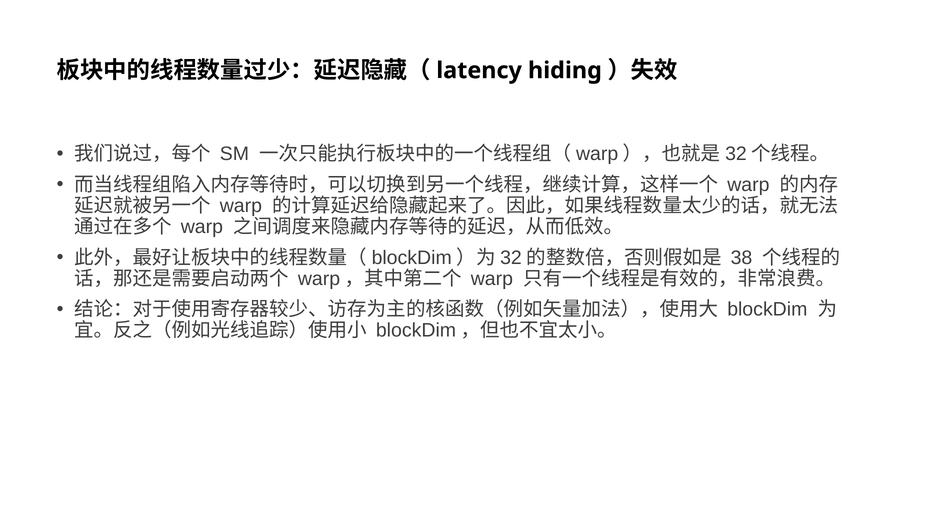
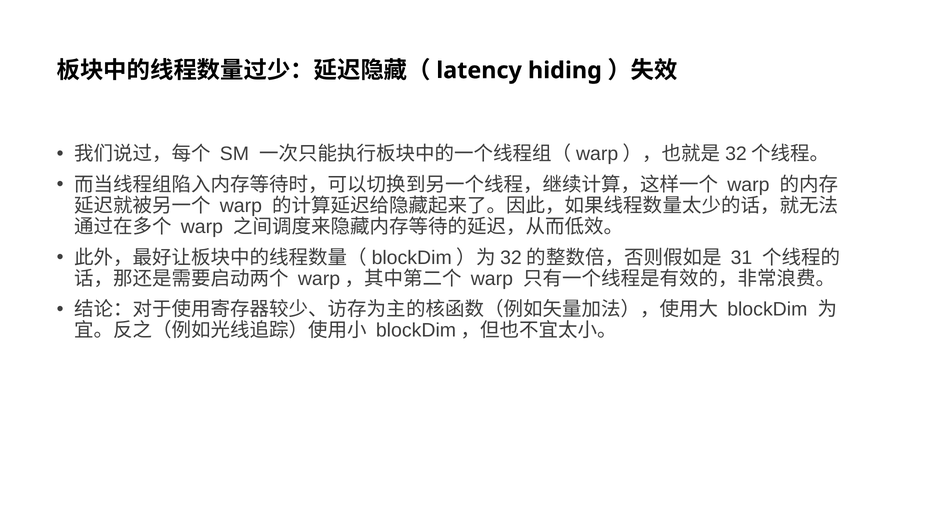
38: 38 -> 31
